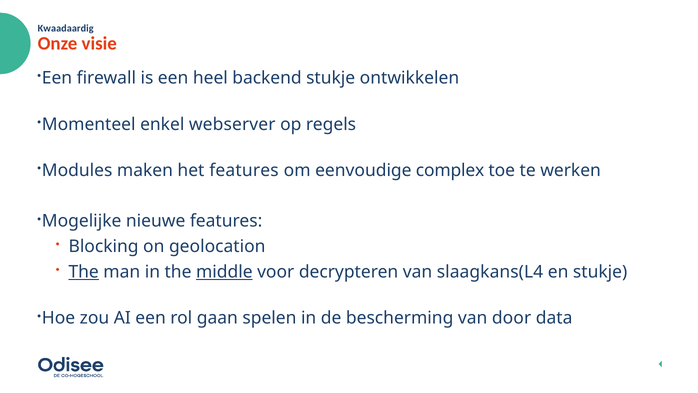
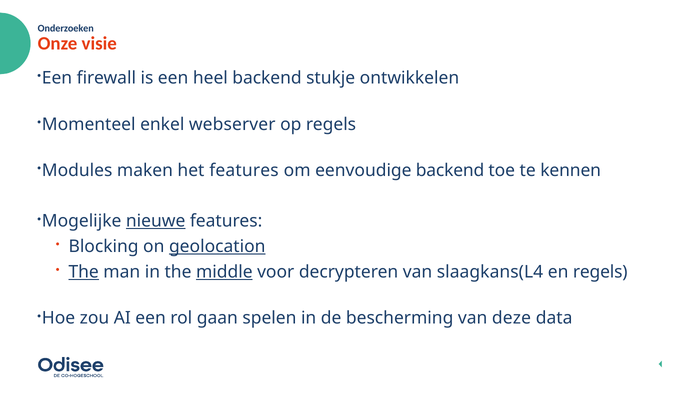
Kwaadaardig: Kwaadaardig -> Onderzoeken
eenvoudige complex: complex -> backend
werken: werken -> kennen
nieuwe underline: none -> present
geolocation underline: none -> present
en stukje: stukje -> regels
door: door -> deze
